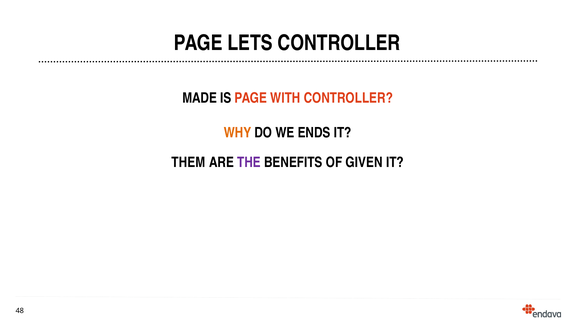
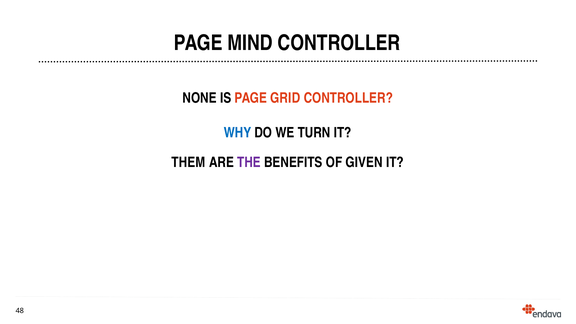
LETS: LETS -> MIND
MADE: MADE -> NONE
WITH: WITH -> GRID
WHY colour: orange -> blue
ENDS: ENDS -> TURN
